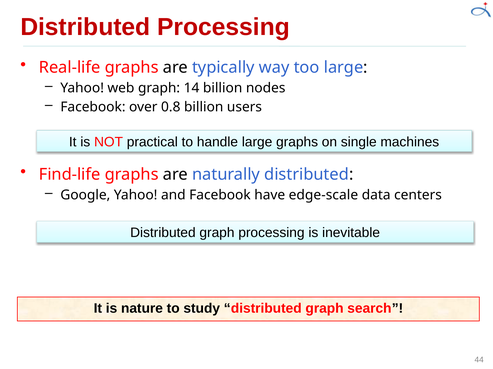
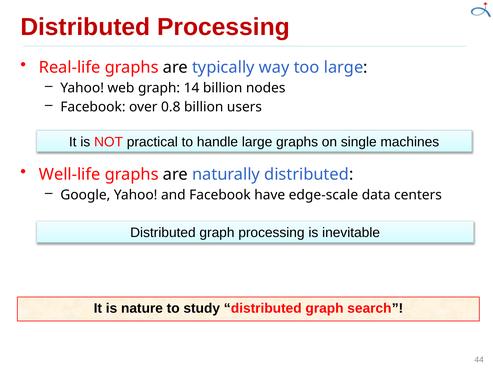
Find-life: Find-life -> Well-life
